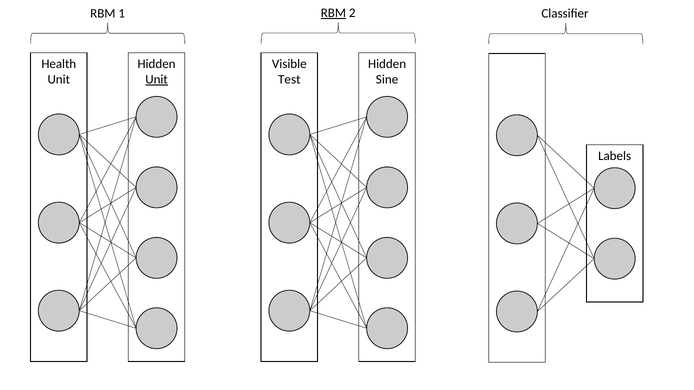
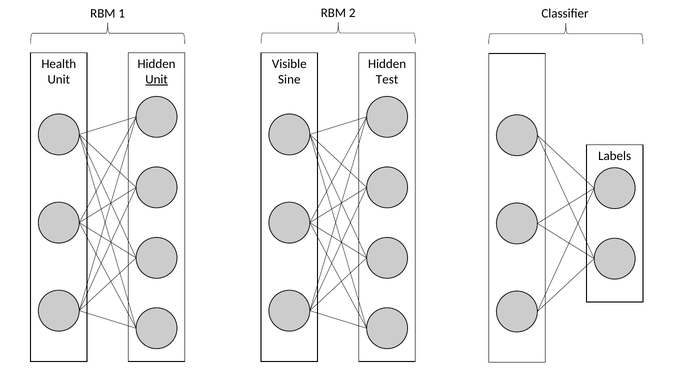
RBM at (333, 13) underline: present -> none
Test: Test -> Sine
Sine: Sine -> Test
